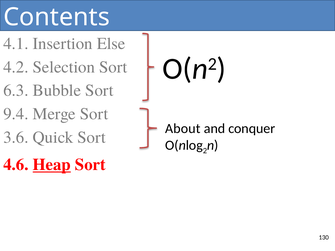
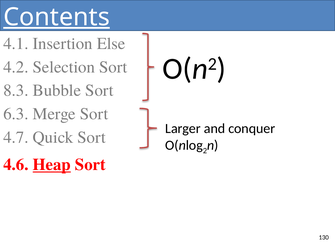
Contents underline: none -> present
6.3: 6.3 -> 8.3
9.4: 9.4 -> 6.3
About: About -> Larger
3.6: 3.6 -> 4.7
